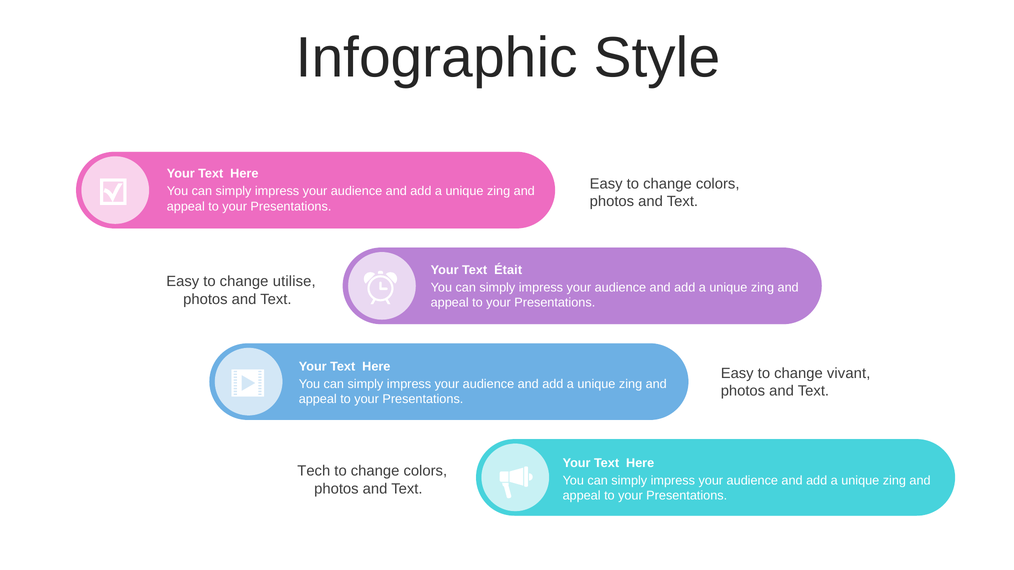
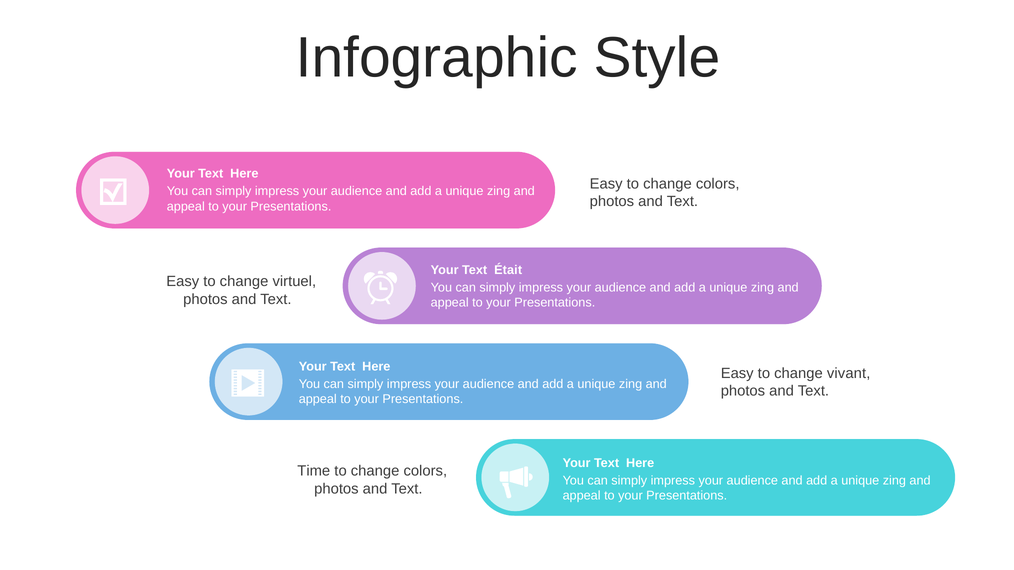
utilise: utilise -> virtuel
Tech: Tech -> Time
